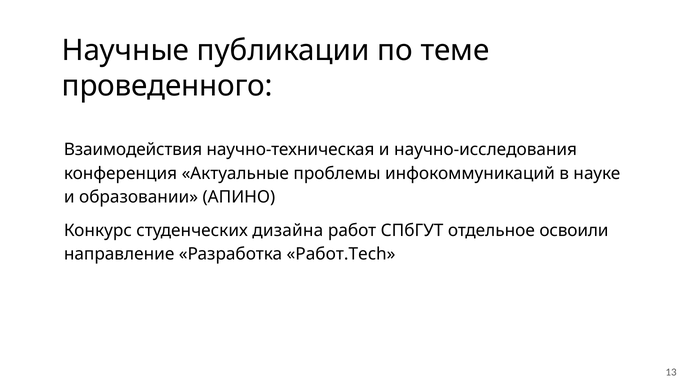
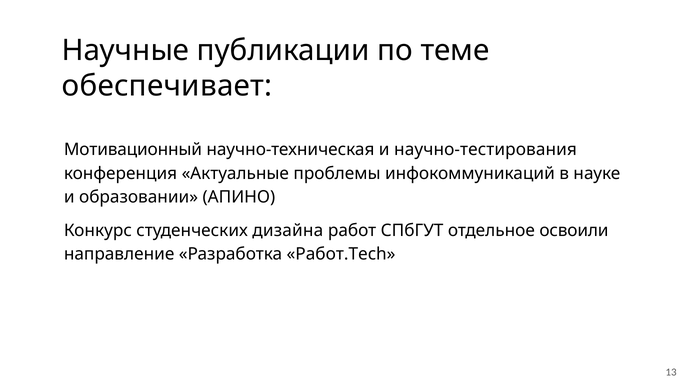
проведенного: проведенного -> обеспечивает
Взаимодействия: Взаимодействия -> Мотивационный
научно-исследования: научно-исследования -> научно-тестирования
